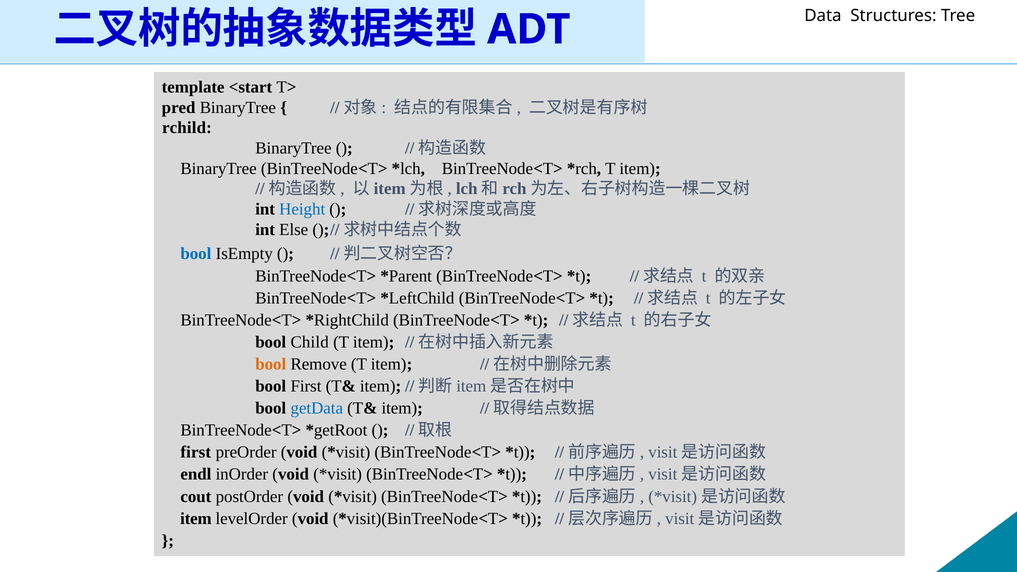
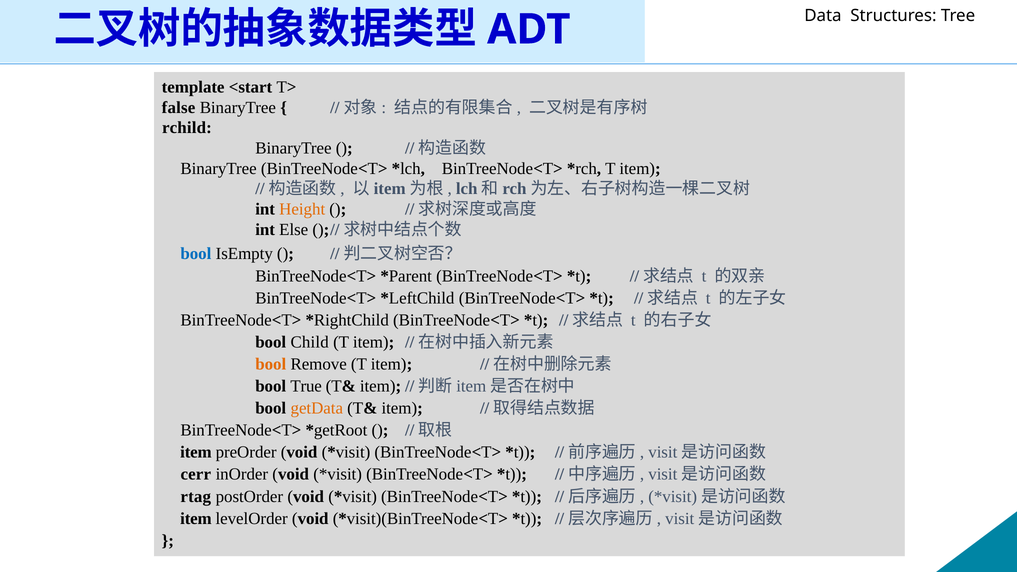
pred: pred -> false
Height colour: blue -> orange
bool First: First -> True
getData colour: blue -> orange
first at (196, 452): first -> item
endl: endl -> cerr
cout: cout -> rtag
